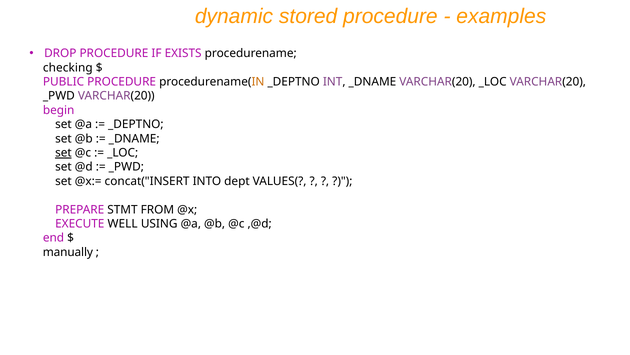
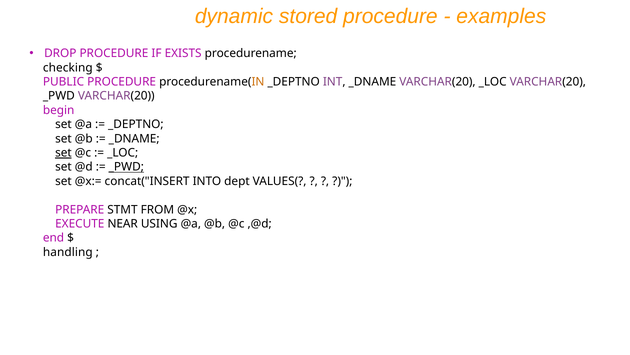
_PWD at (126, 167) underline: none -> present
WELL: WELL -> NEAR
manually: manually -> handling
